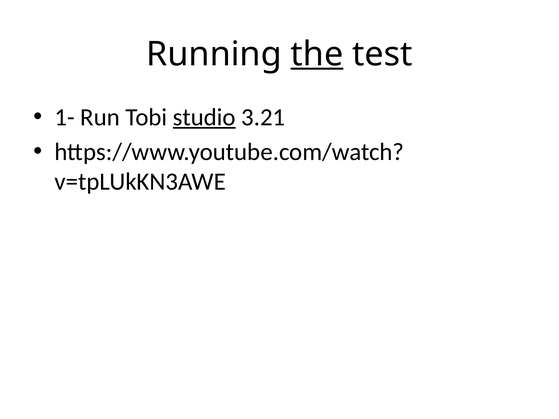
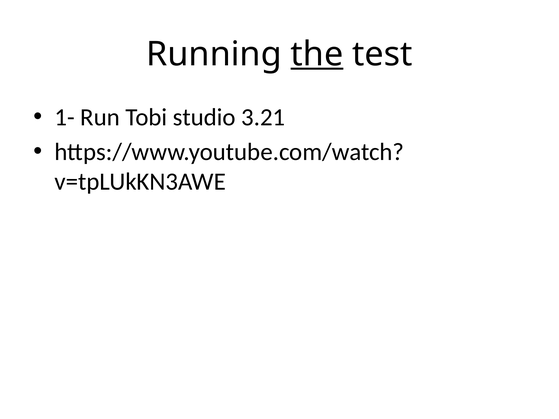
studio underline: present -> none
